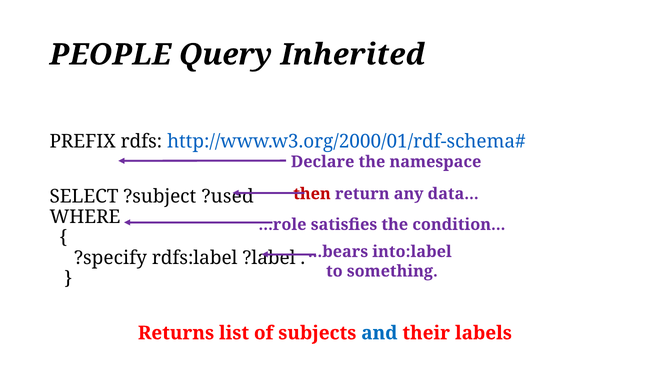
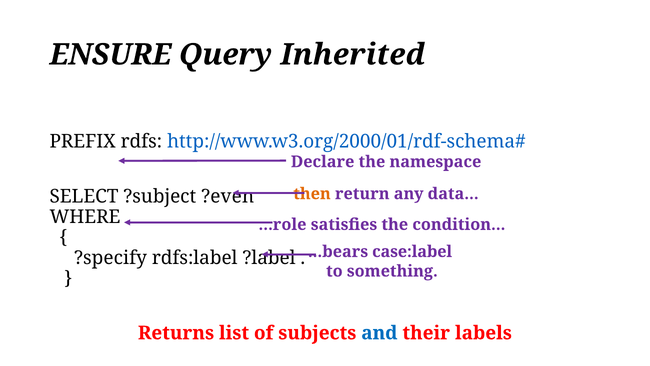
PEOPLE: PEOPLE -> ENSURE
then colour: red -> orange
?used: ?used -> ?even
into:label: into:label -> case:label
